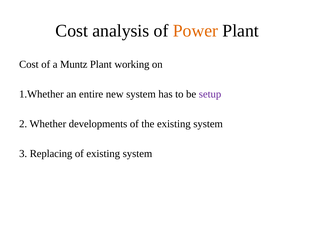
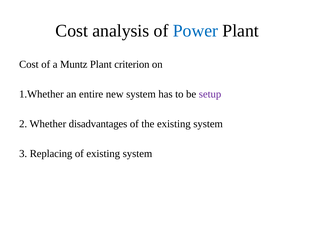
Power colour: orange -> blue
working: working -> criterion
developments: developments -> disadvantages
